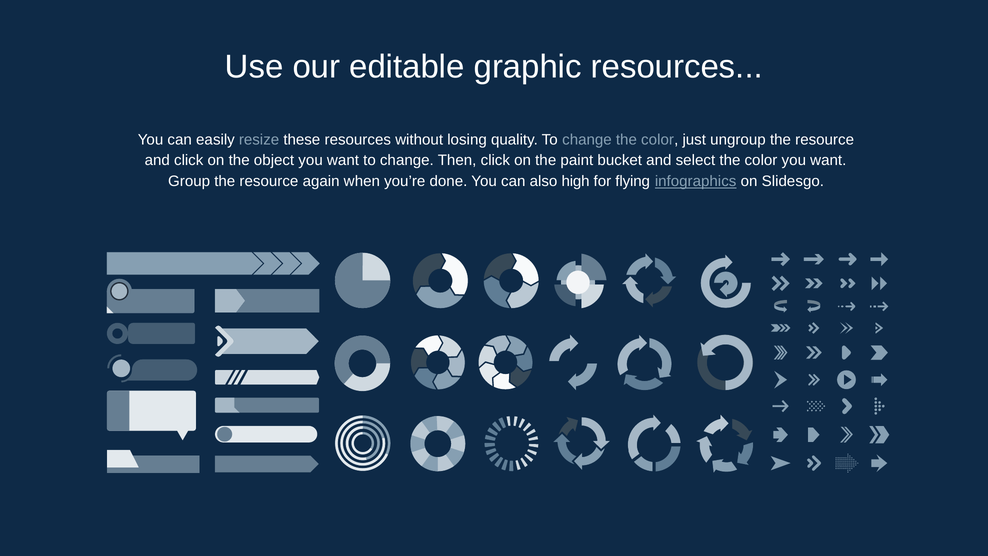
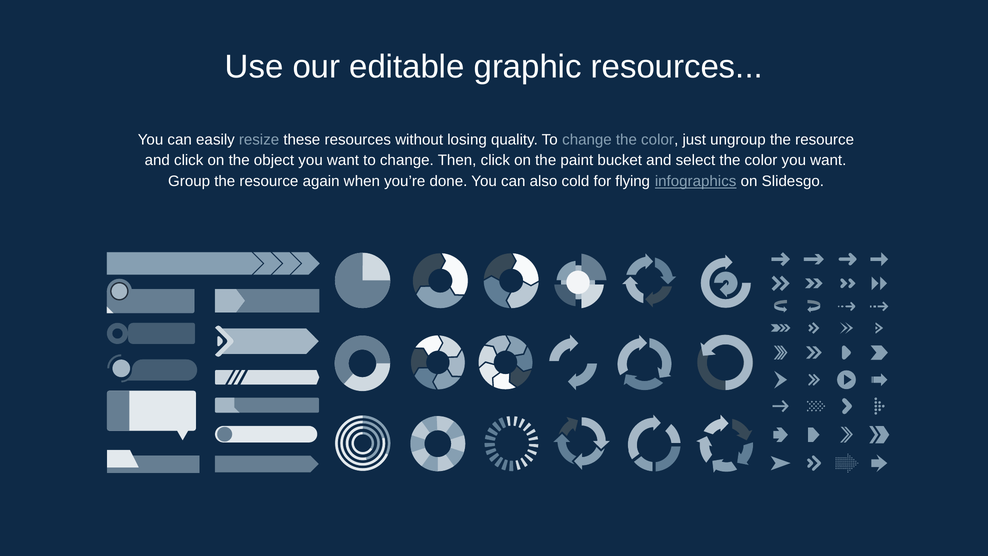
high: high -> cold
